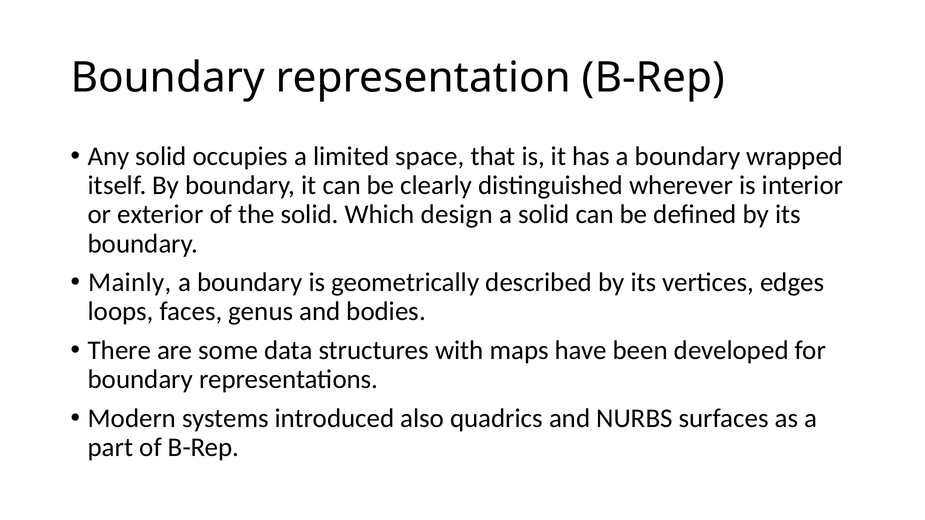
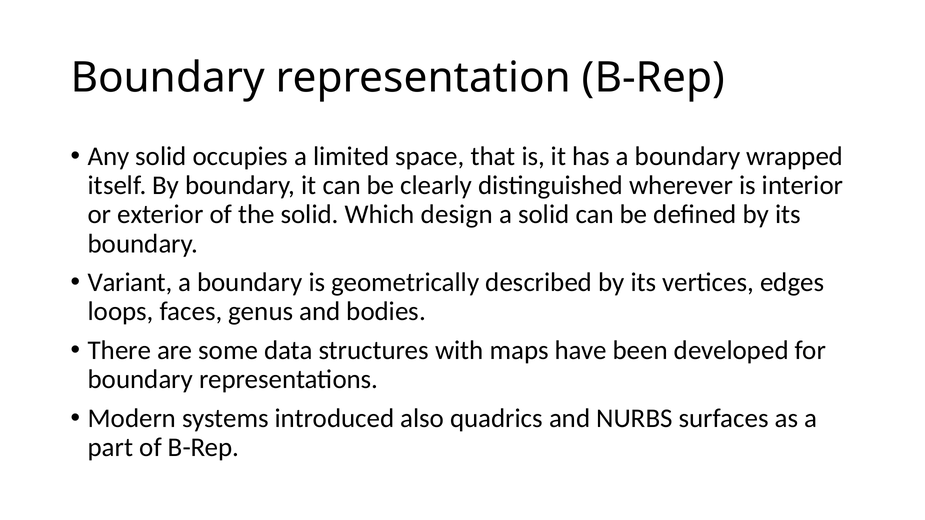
Mainly: Mainly -> Variant
